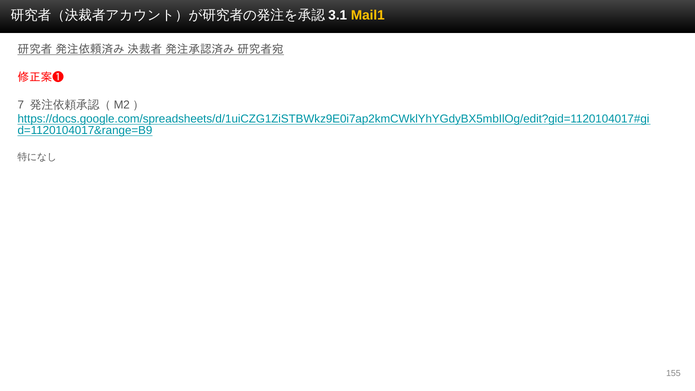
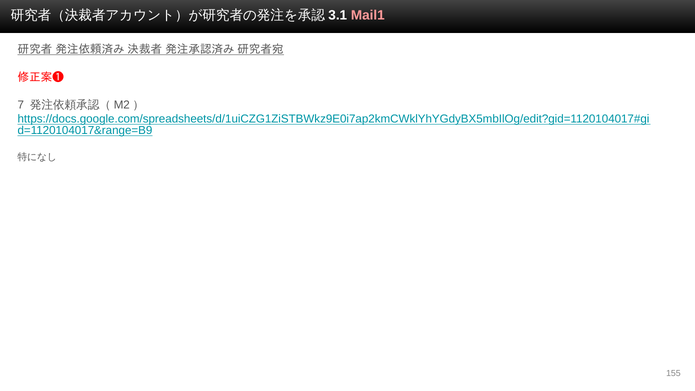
Mail1 colour: yellow -> pink
